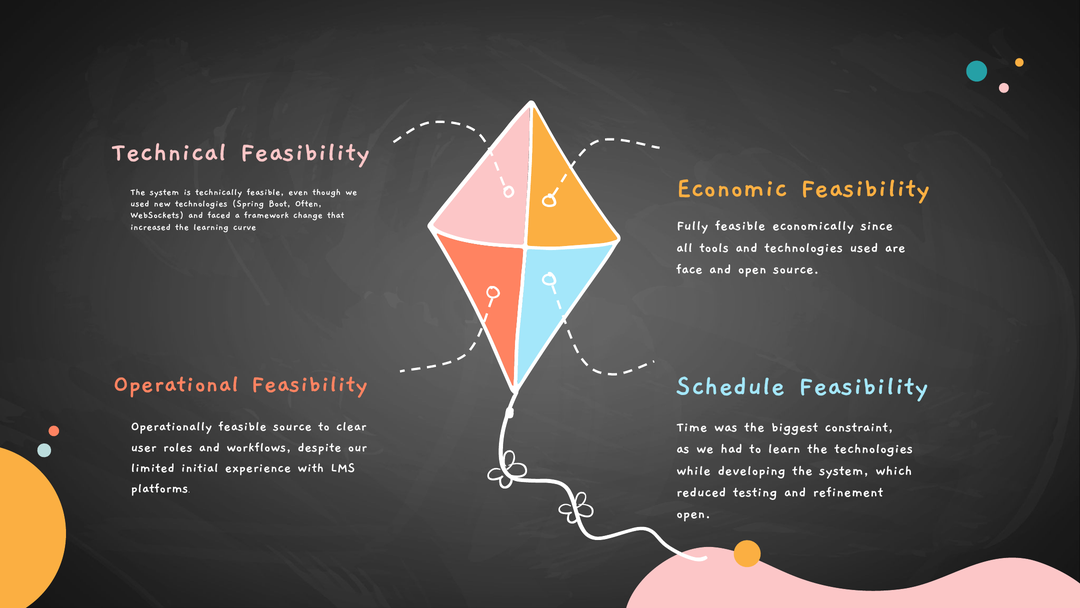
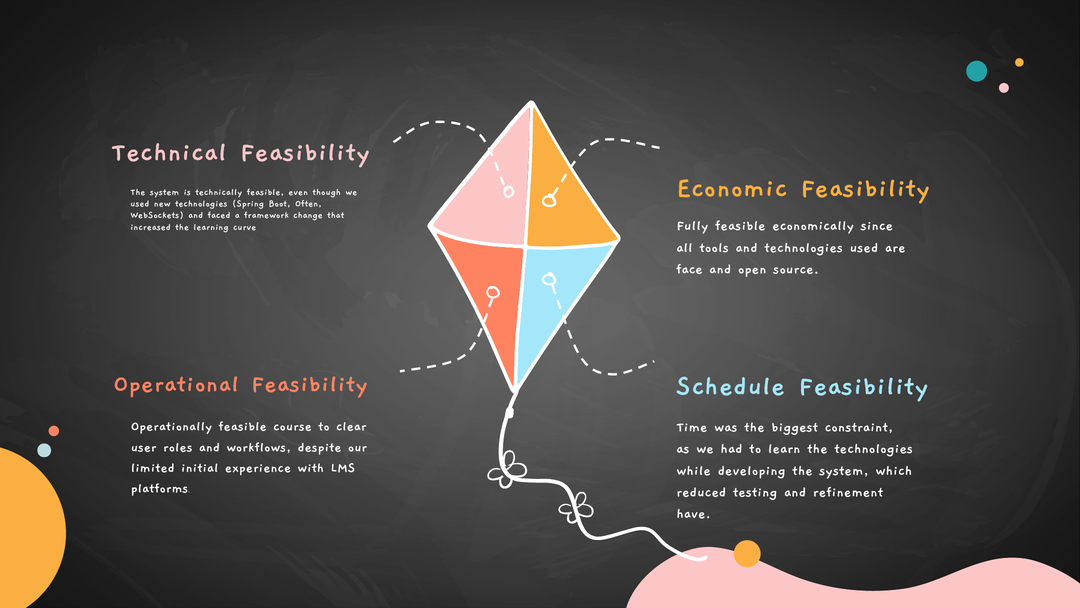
feasible source: source -> course
open at (694, 513): open -> have
